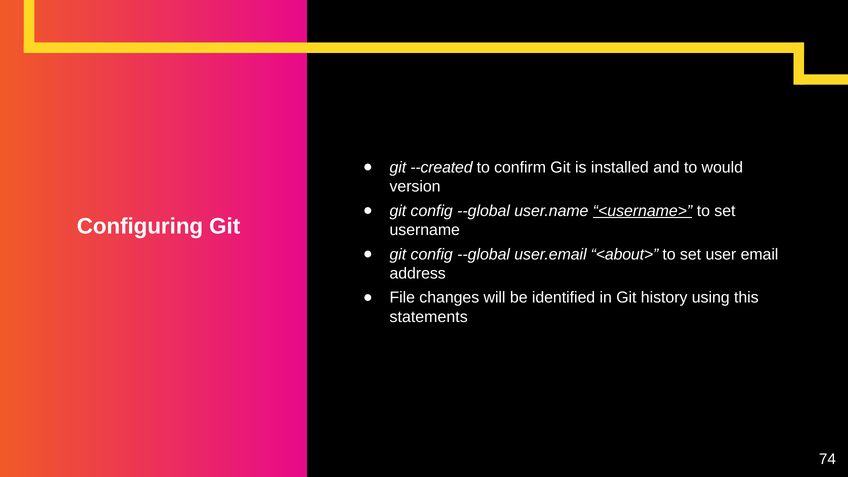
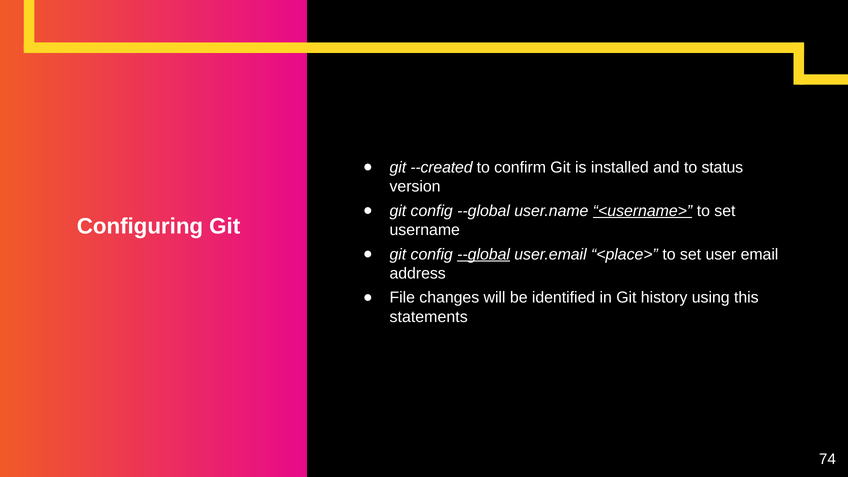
would: would -> status
--global at (484, 254) underline: none -> present
<about>: <about> -> <place>
